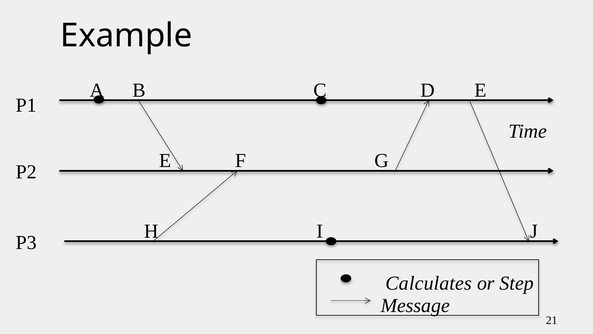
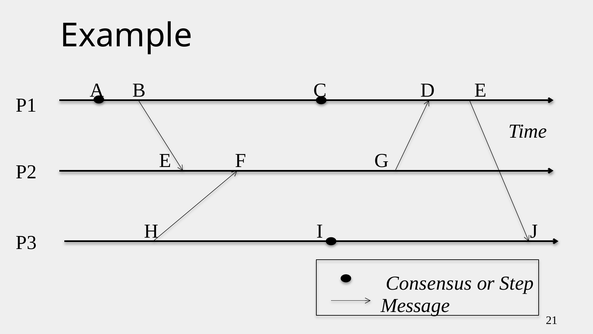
Calculates: Calculates -> Consensus
